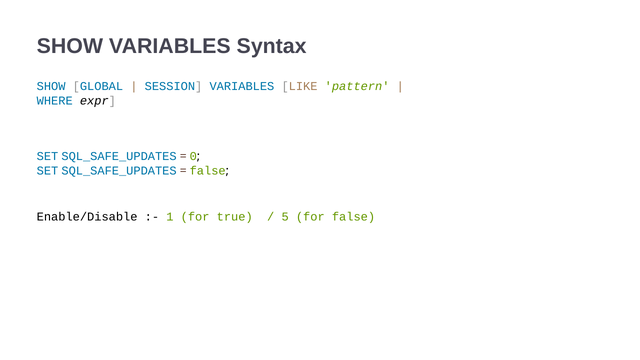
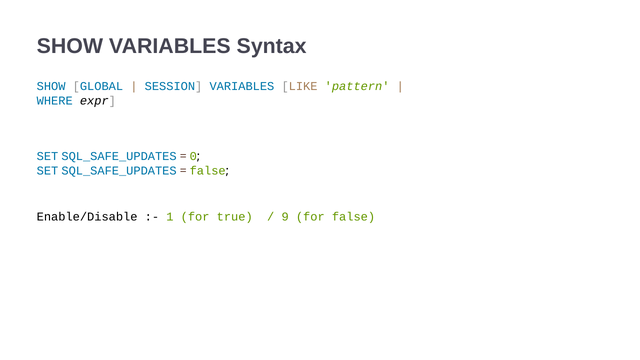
5: 5 -> 9
